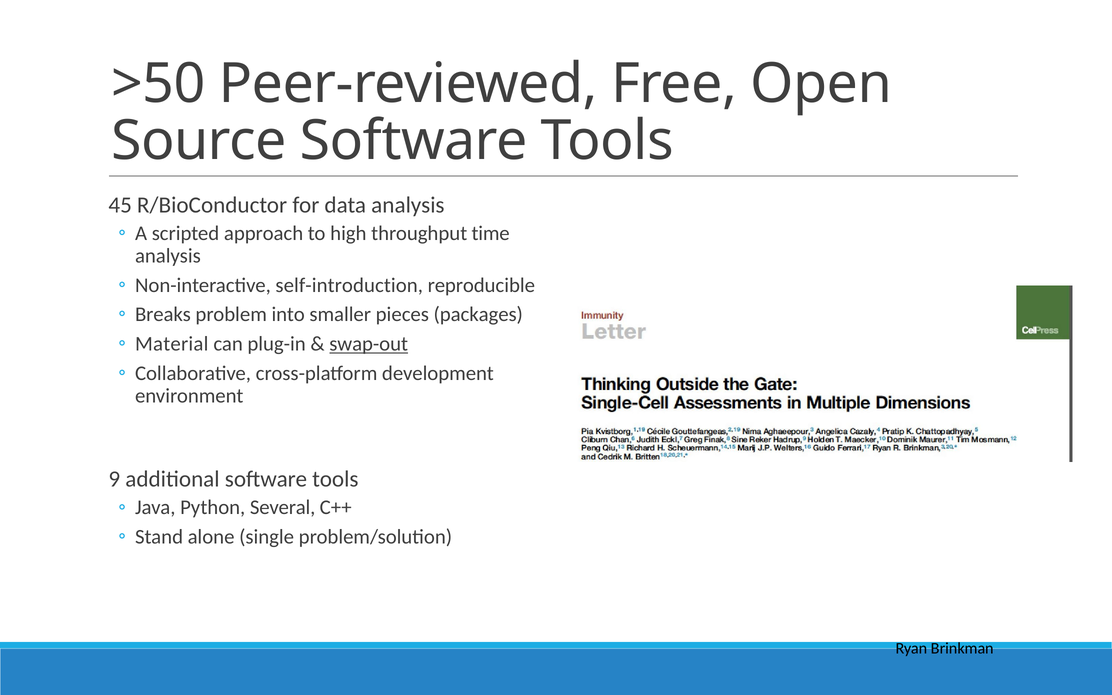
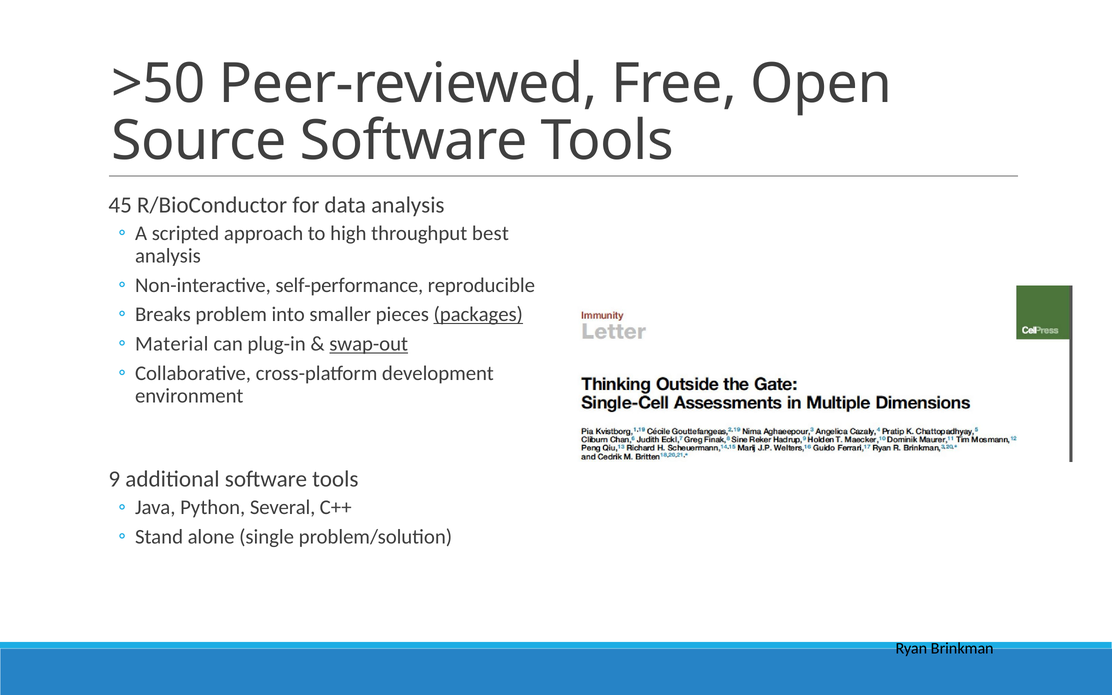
time: time -> best
self-introduction: self-introduction -> self-performance
packages underline: none -> present
